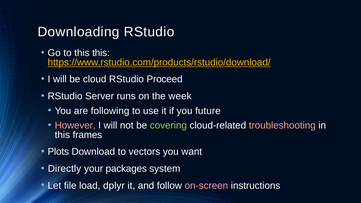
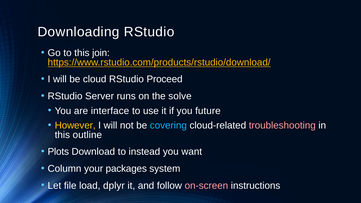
this this: this -> join
week: week -> solve
following: following -> interface
However colour: pink -> yellow
covering colour: light green -> light blue
frames: frames -> outline
vectors: vectors -> instead
Directly: Directly -> Column
